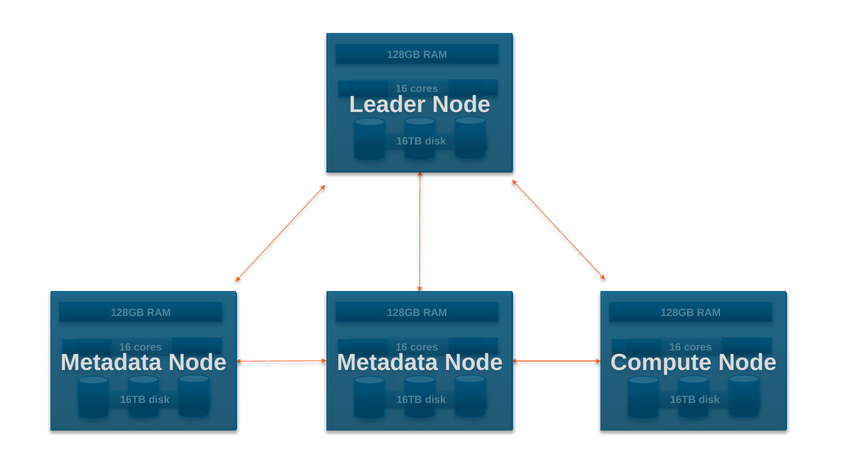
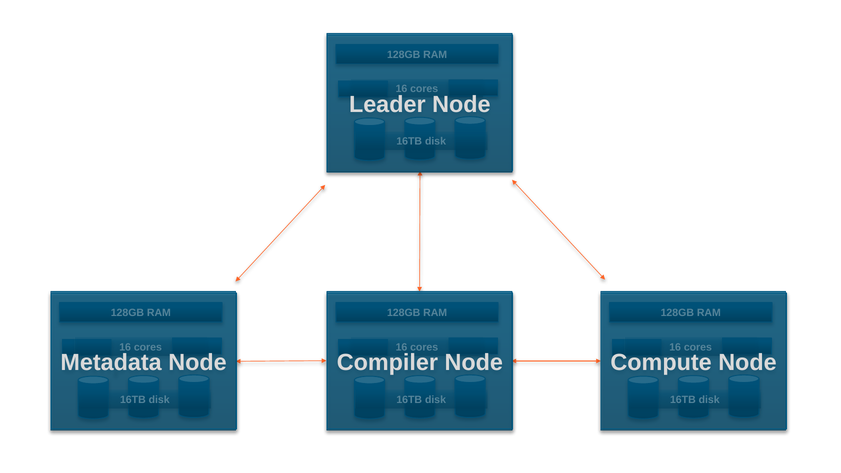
Metadata at (387, 363): Metadata -> Compiler
